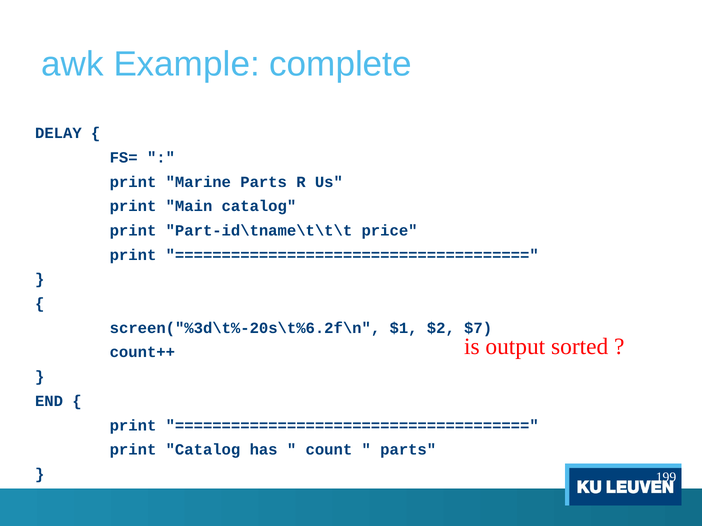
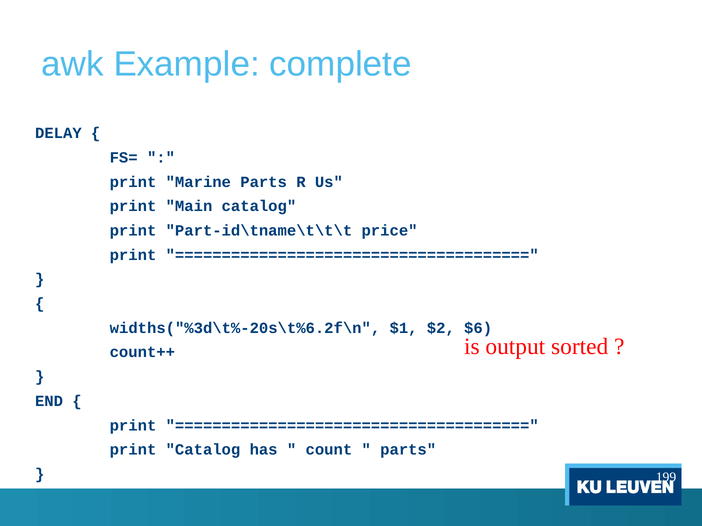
screen("%3d\t%-20s\t%6.2f\n: screen("%3d\t%-20s\t%6.2f\n -> widths("%3d\t%-20s\t%6.2f\n
$7: $7 -> $6
